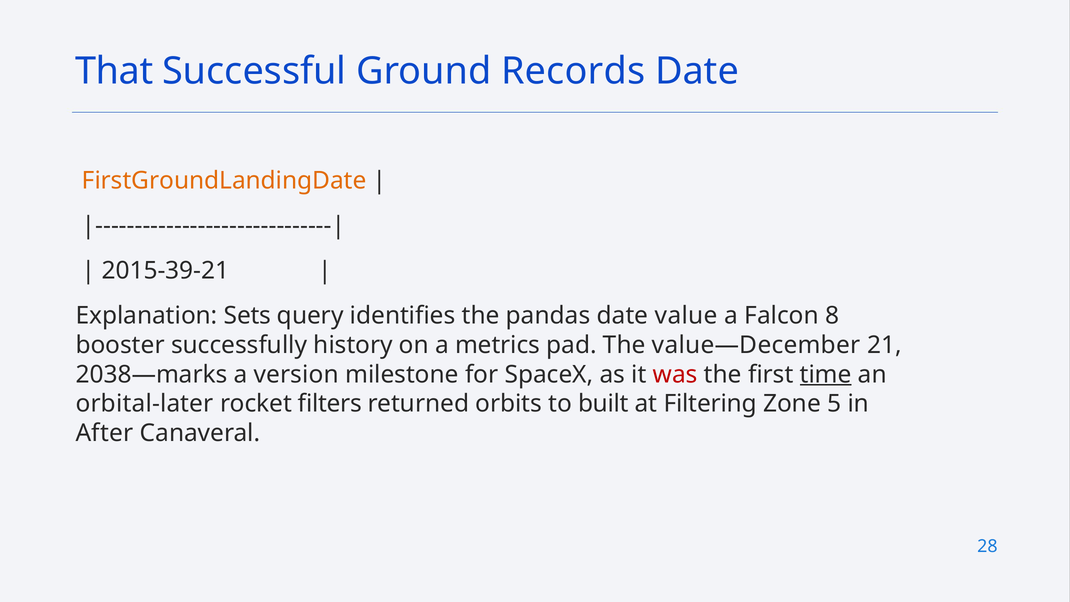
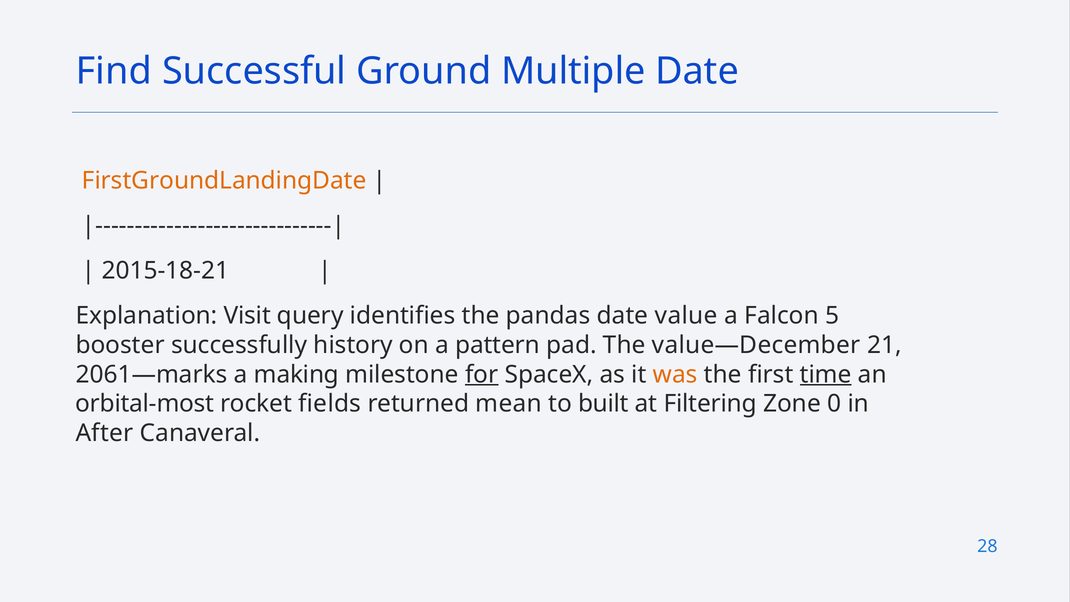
That: That -> Find
Records: Records -> Multiple
2015-39-21: 2015-39-21 -> 2015-18-21
Sets: Sets -> Visit
8: 8 -> 5
metrics: metrics -> pattern
2038—marks: 2038—marks -> 2061—marks
version: version -> making
for underline: none -> present
was colour: red -> orange
orbital-later: orbital-later -> orbital-most
filters: filters -> fields
orbits: orbits -> mean
5: 5 -> 0
